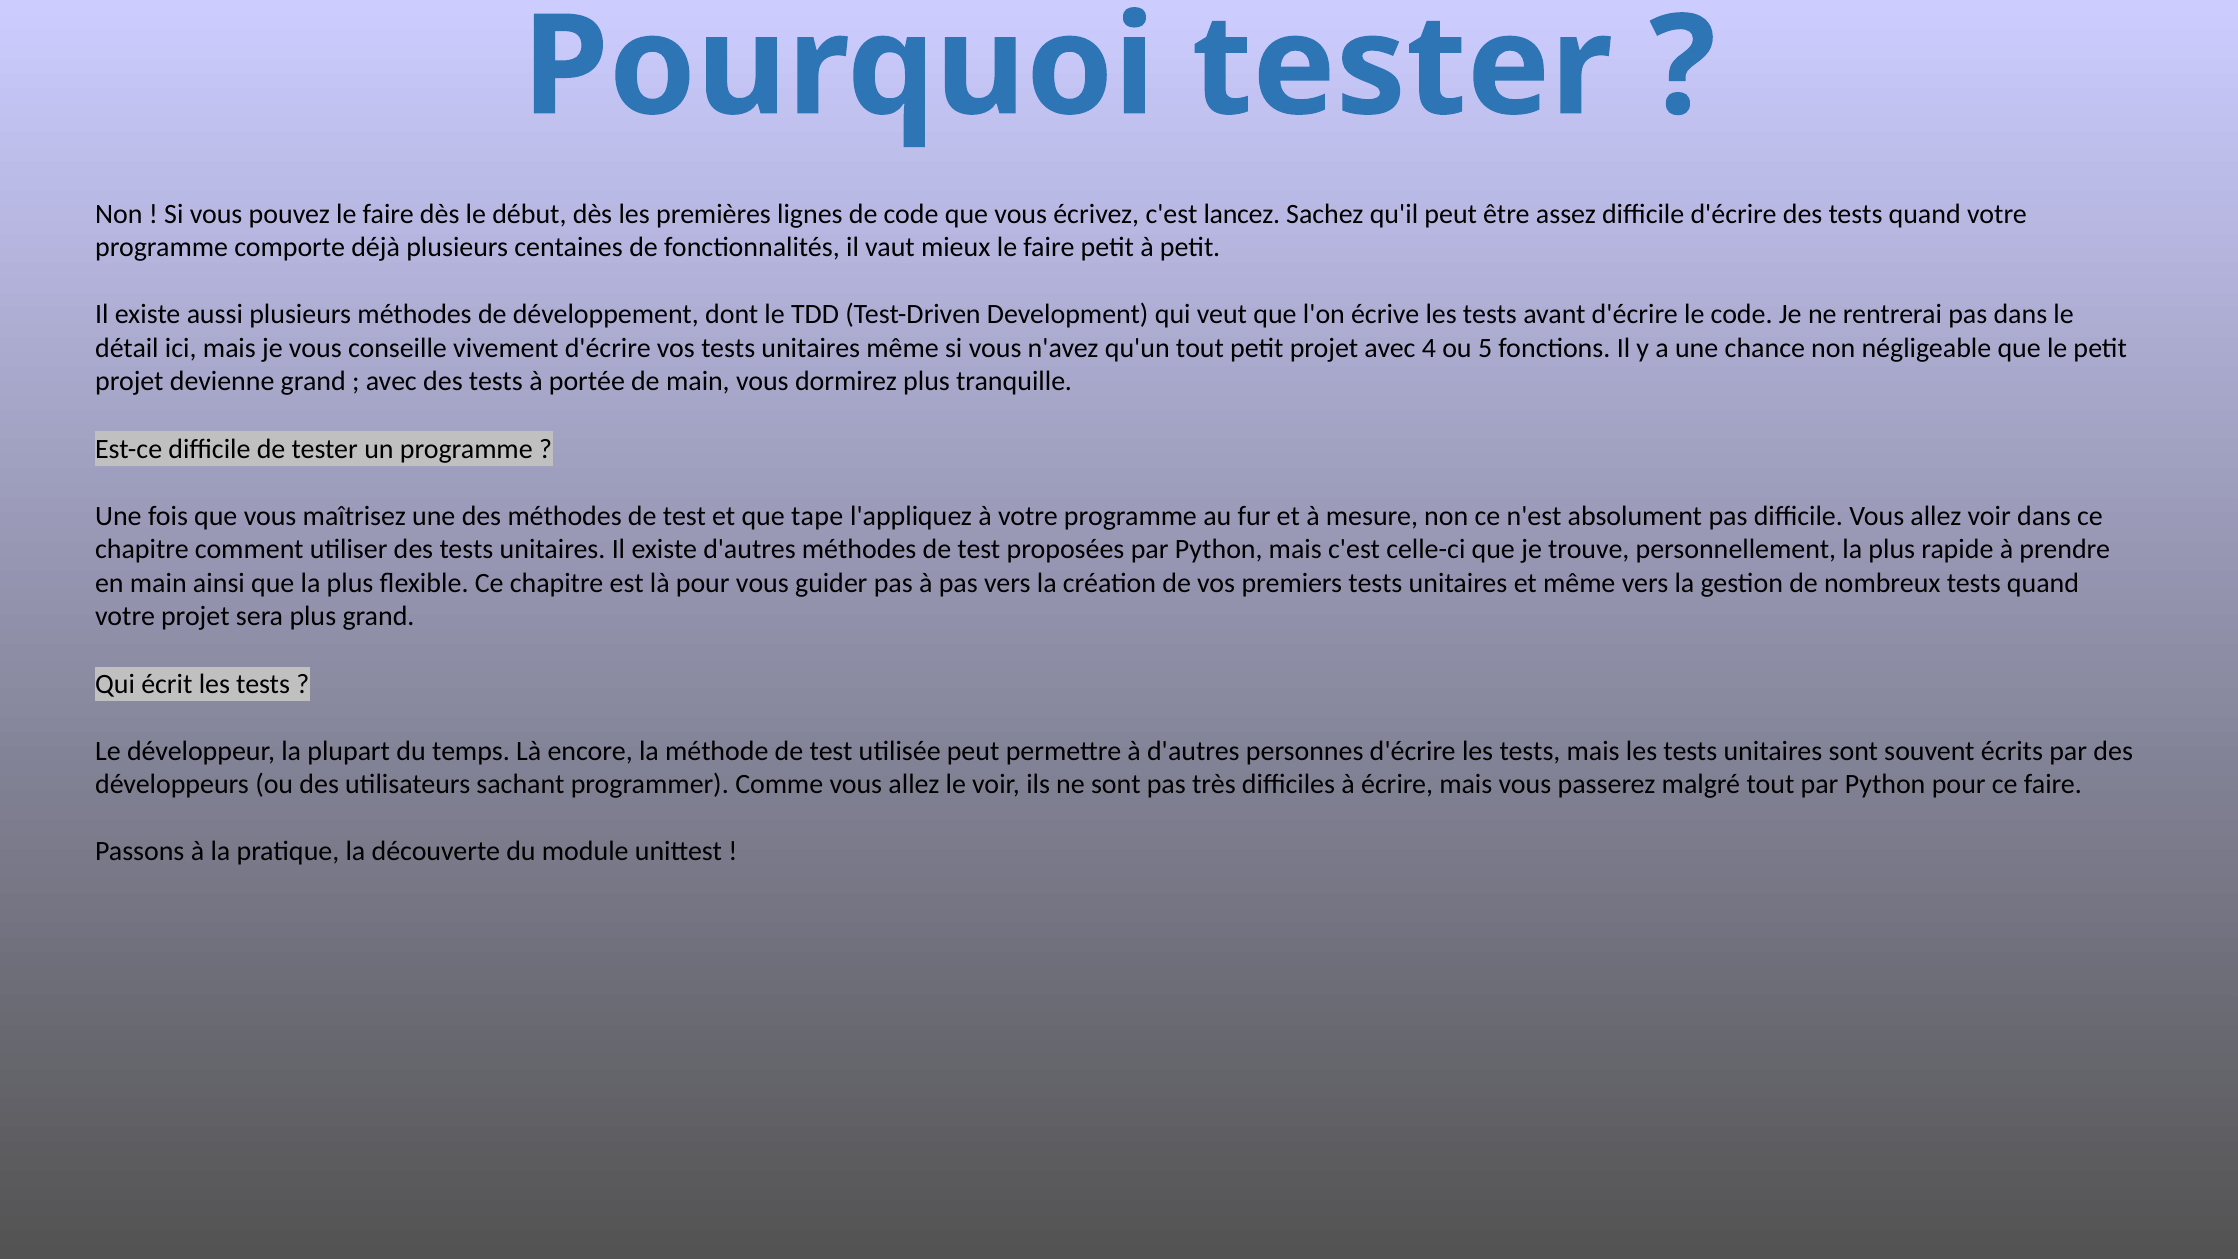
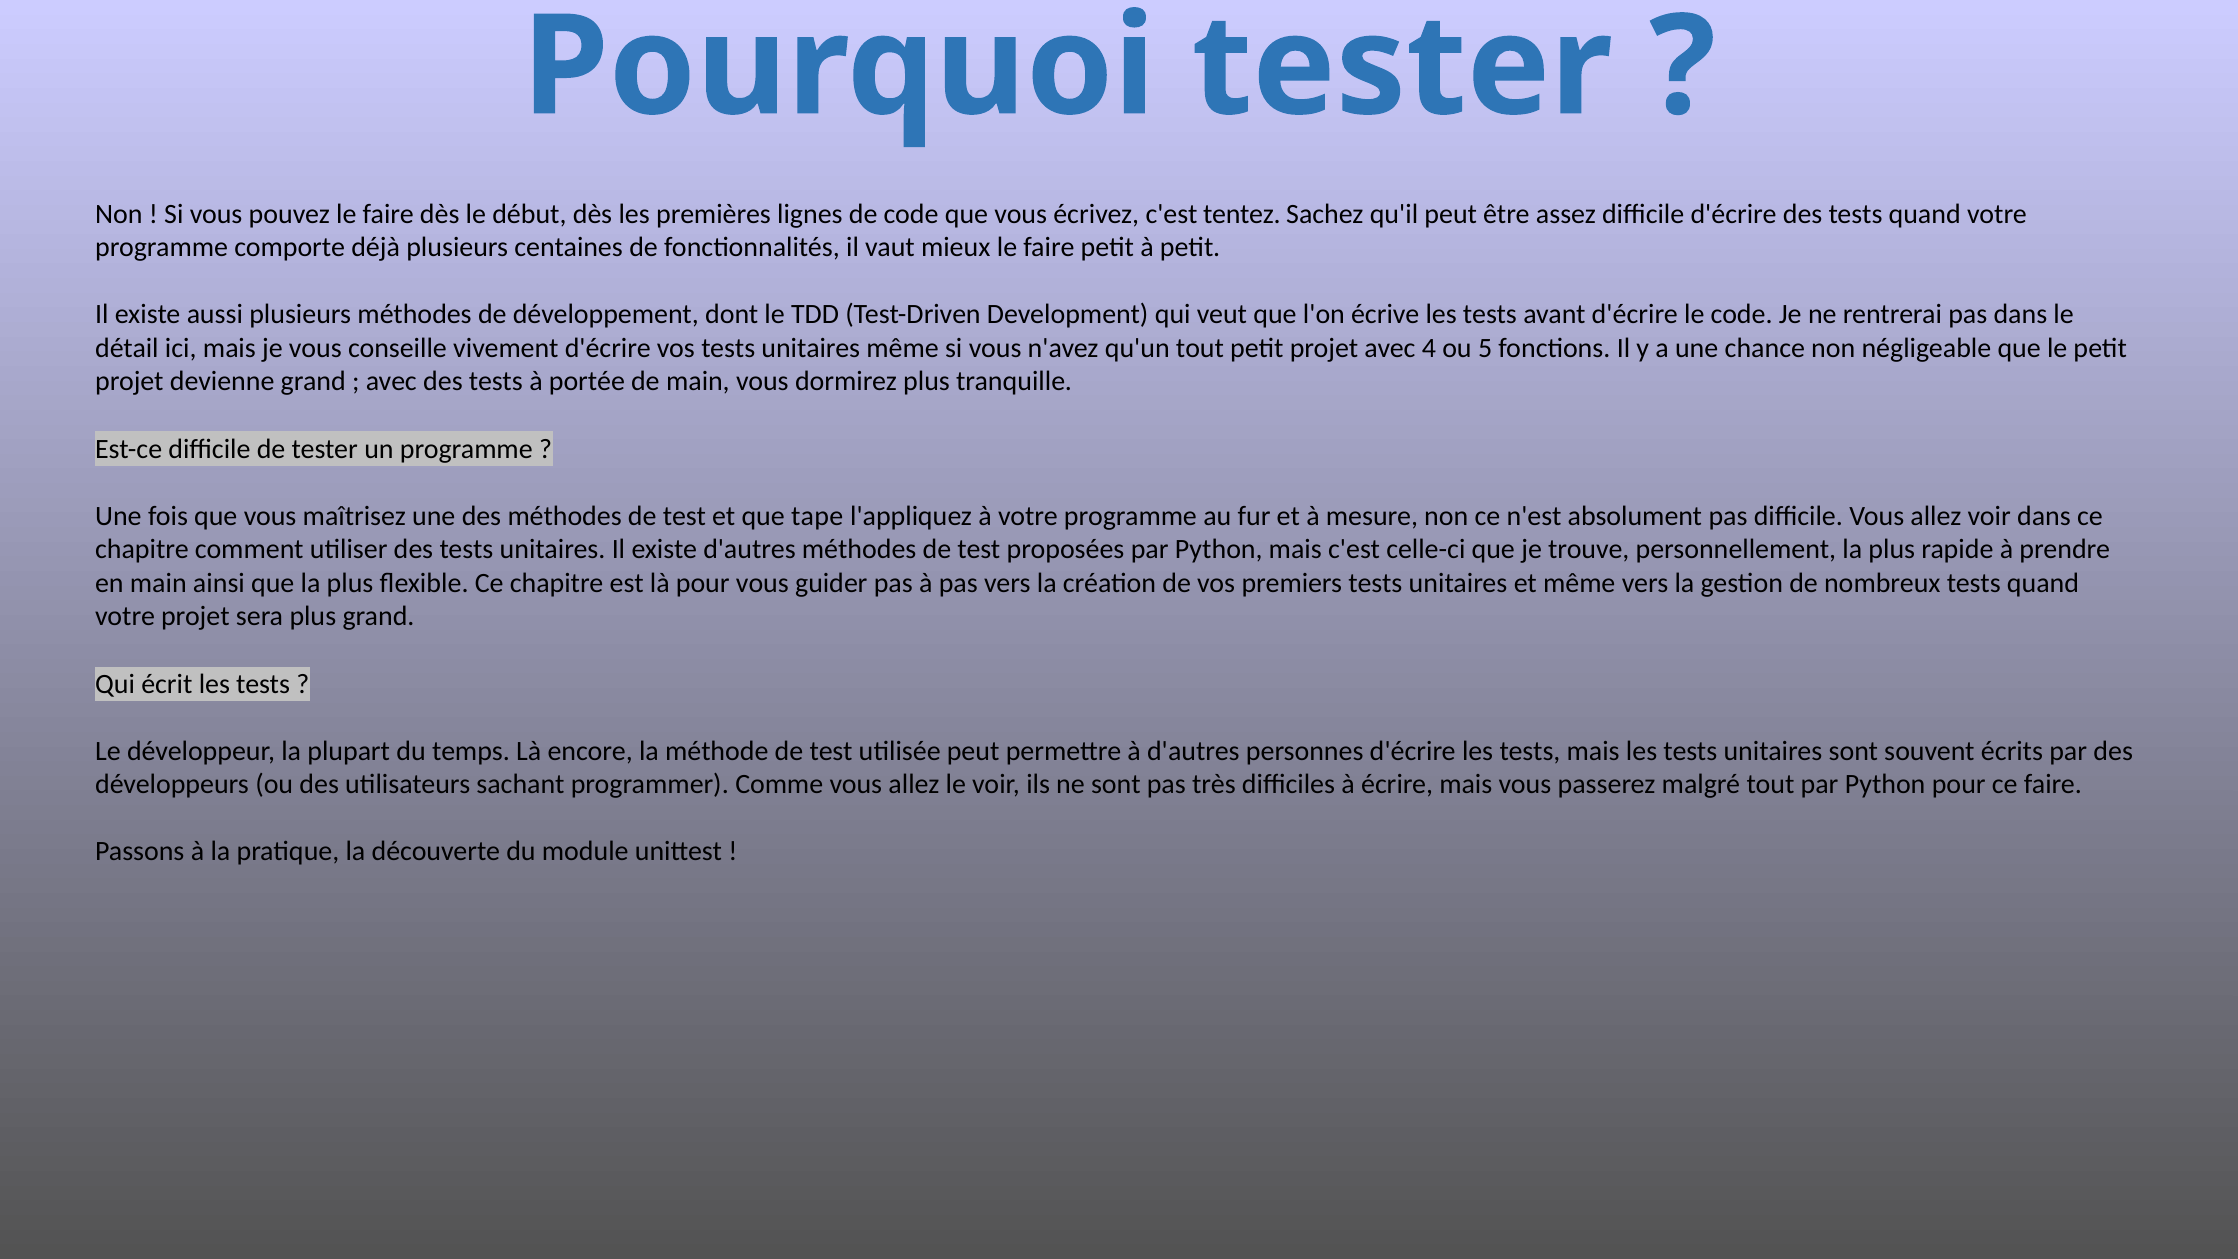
lancez: lancez -> tentez
